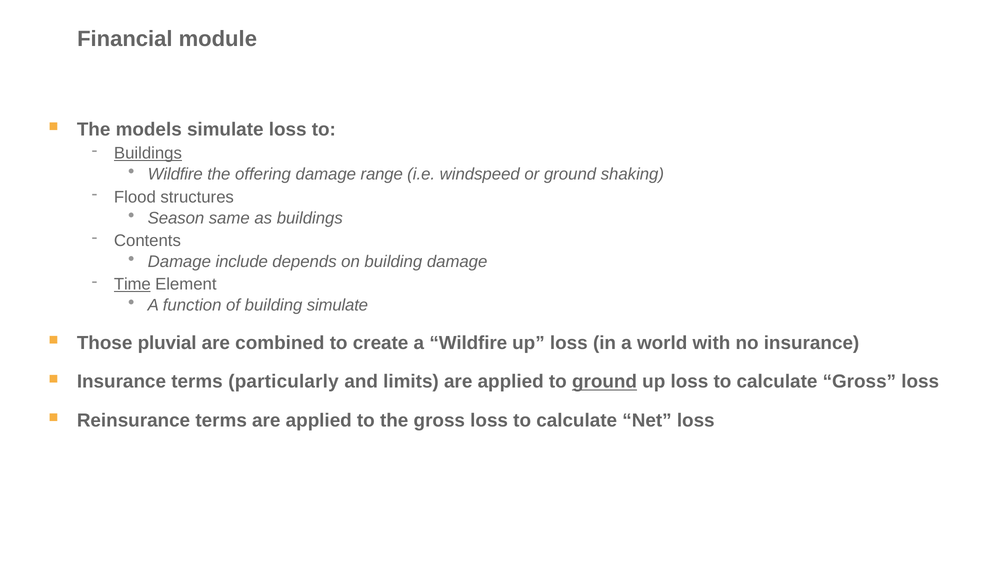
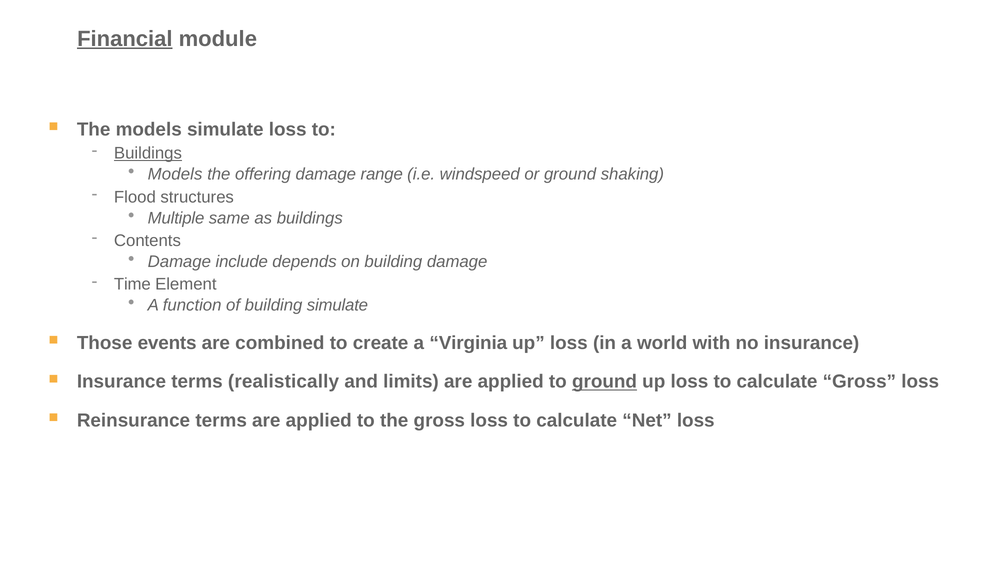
Financial underline: none -> present
Wildfire at (175, 174): Wildfire -> Models
Season: Season -> Multiple
Time underline: present -> none
pluvial: pluvial -> events
a Wildfire: Wildfire -> Virginia
particularly: particularly -> realistically
